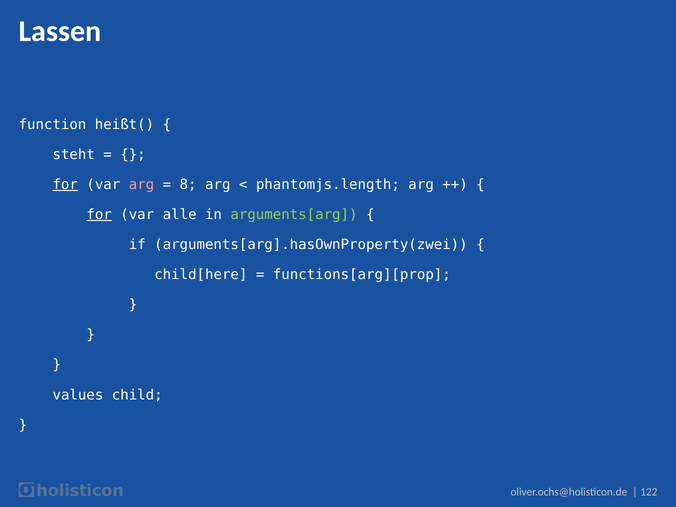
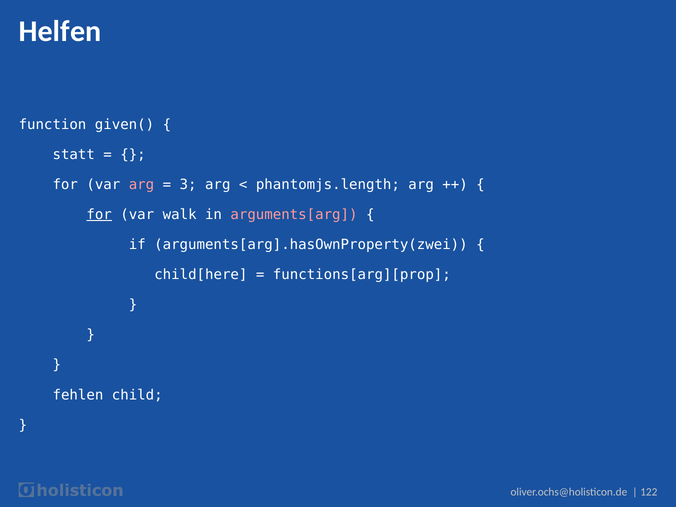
Lassen: Lassen -> Helfen
heißt(: heißt( -> given(
steht: steht -> statt
for at (65, 185) underline: present -> none
8: 8 -> 3
alle: alle -> walk
arguments[arg colour: light green -> pink
values: values -> fehlen
